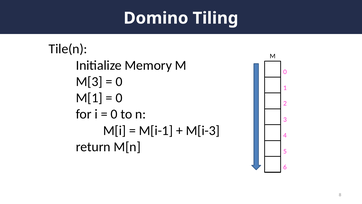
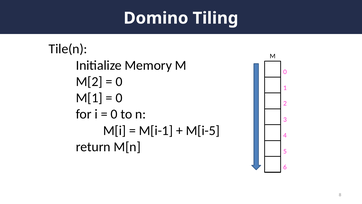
M[3: M[3 -> M[2
M[i-3: M[i-3 -> M[i-5
